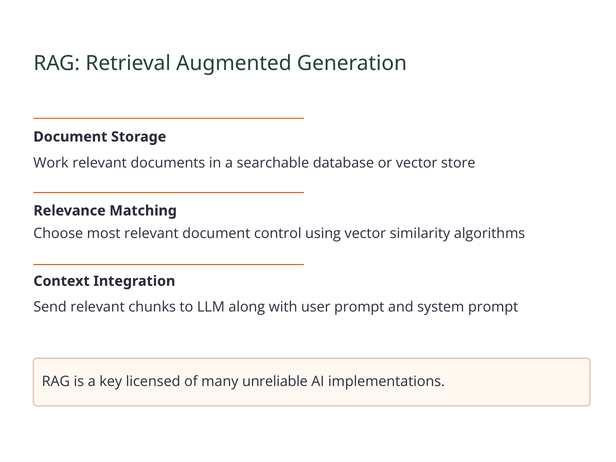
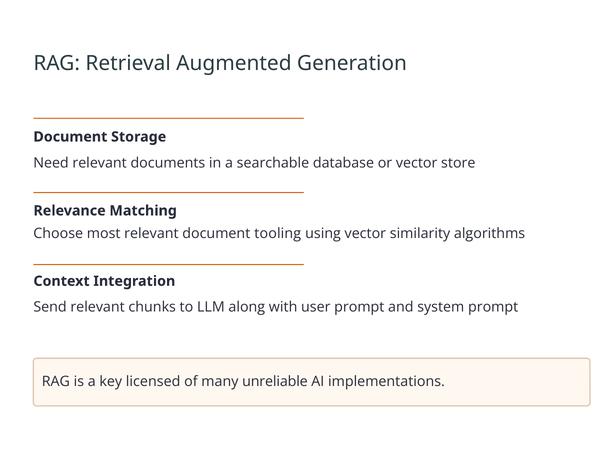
Work: Work -> Need
control: control -> tooling
